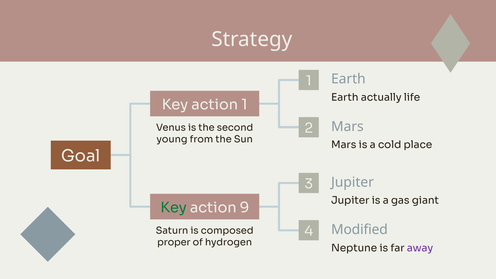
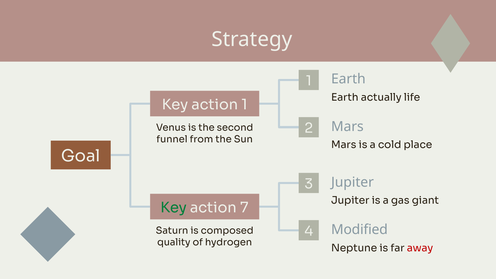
young: young -> funnel
9: 9 -> 7
proper: proper -> quality
away colour: purple -> red
